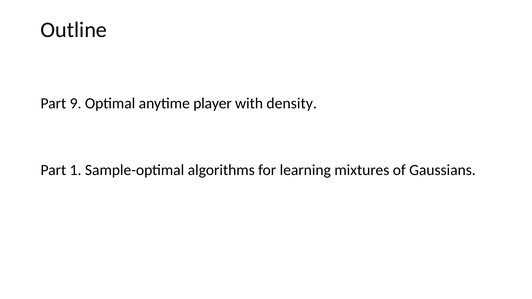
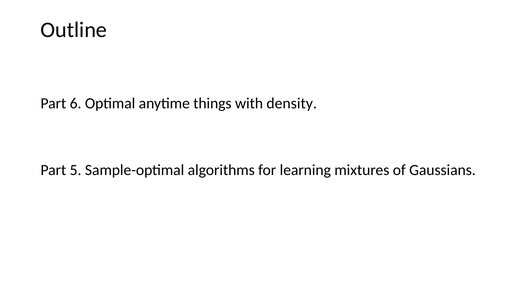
9: 9 -> 6
player: player -> things
1: 1 -> 5
